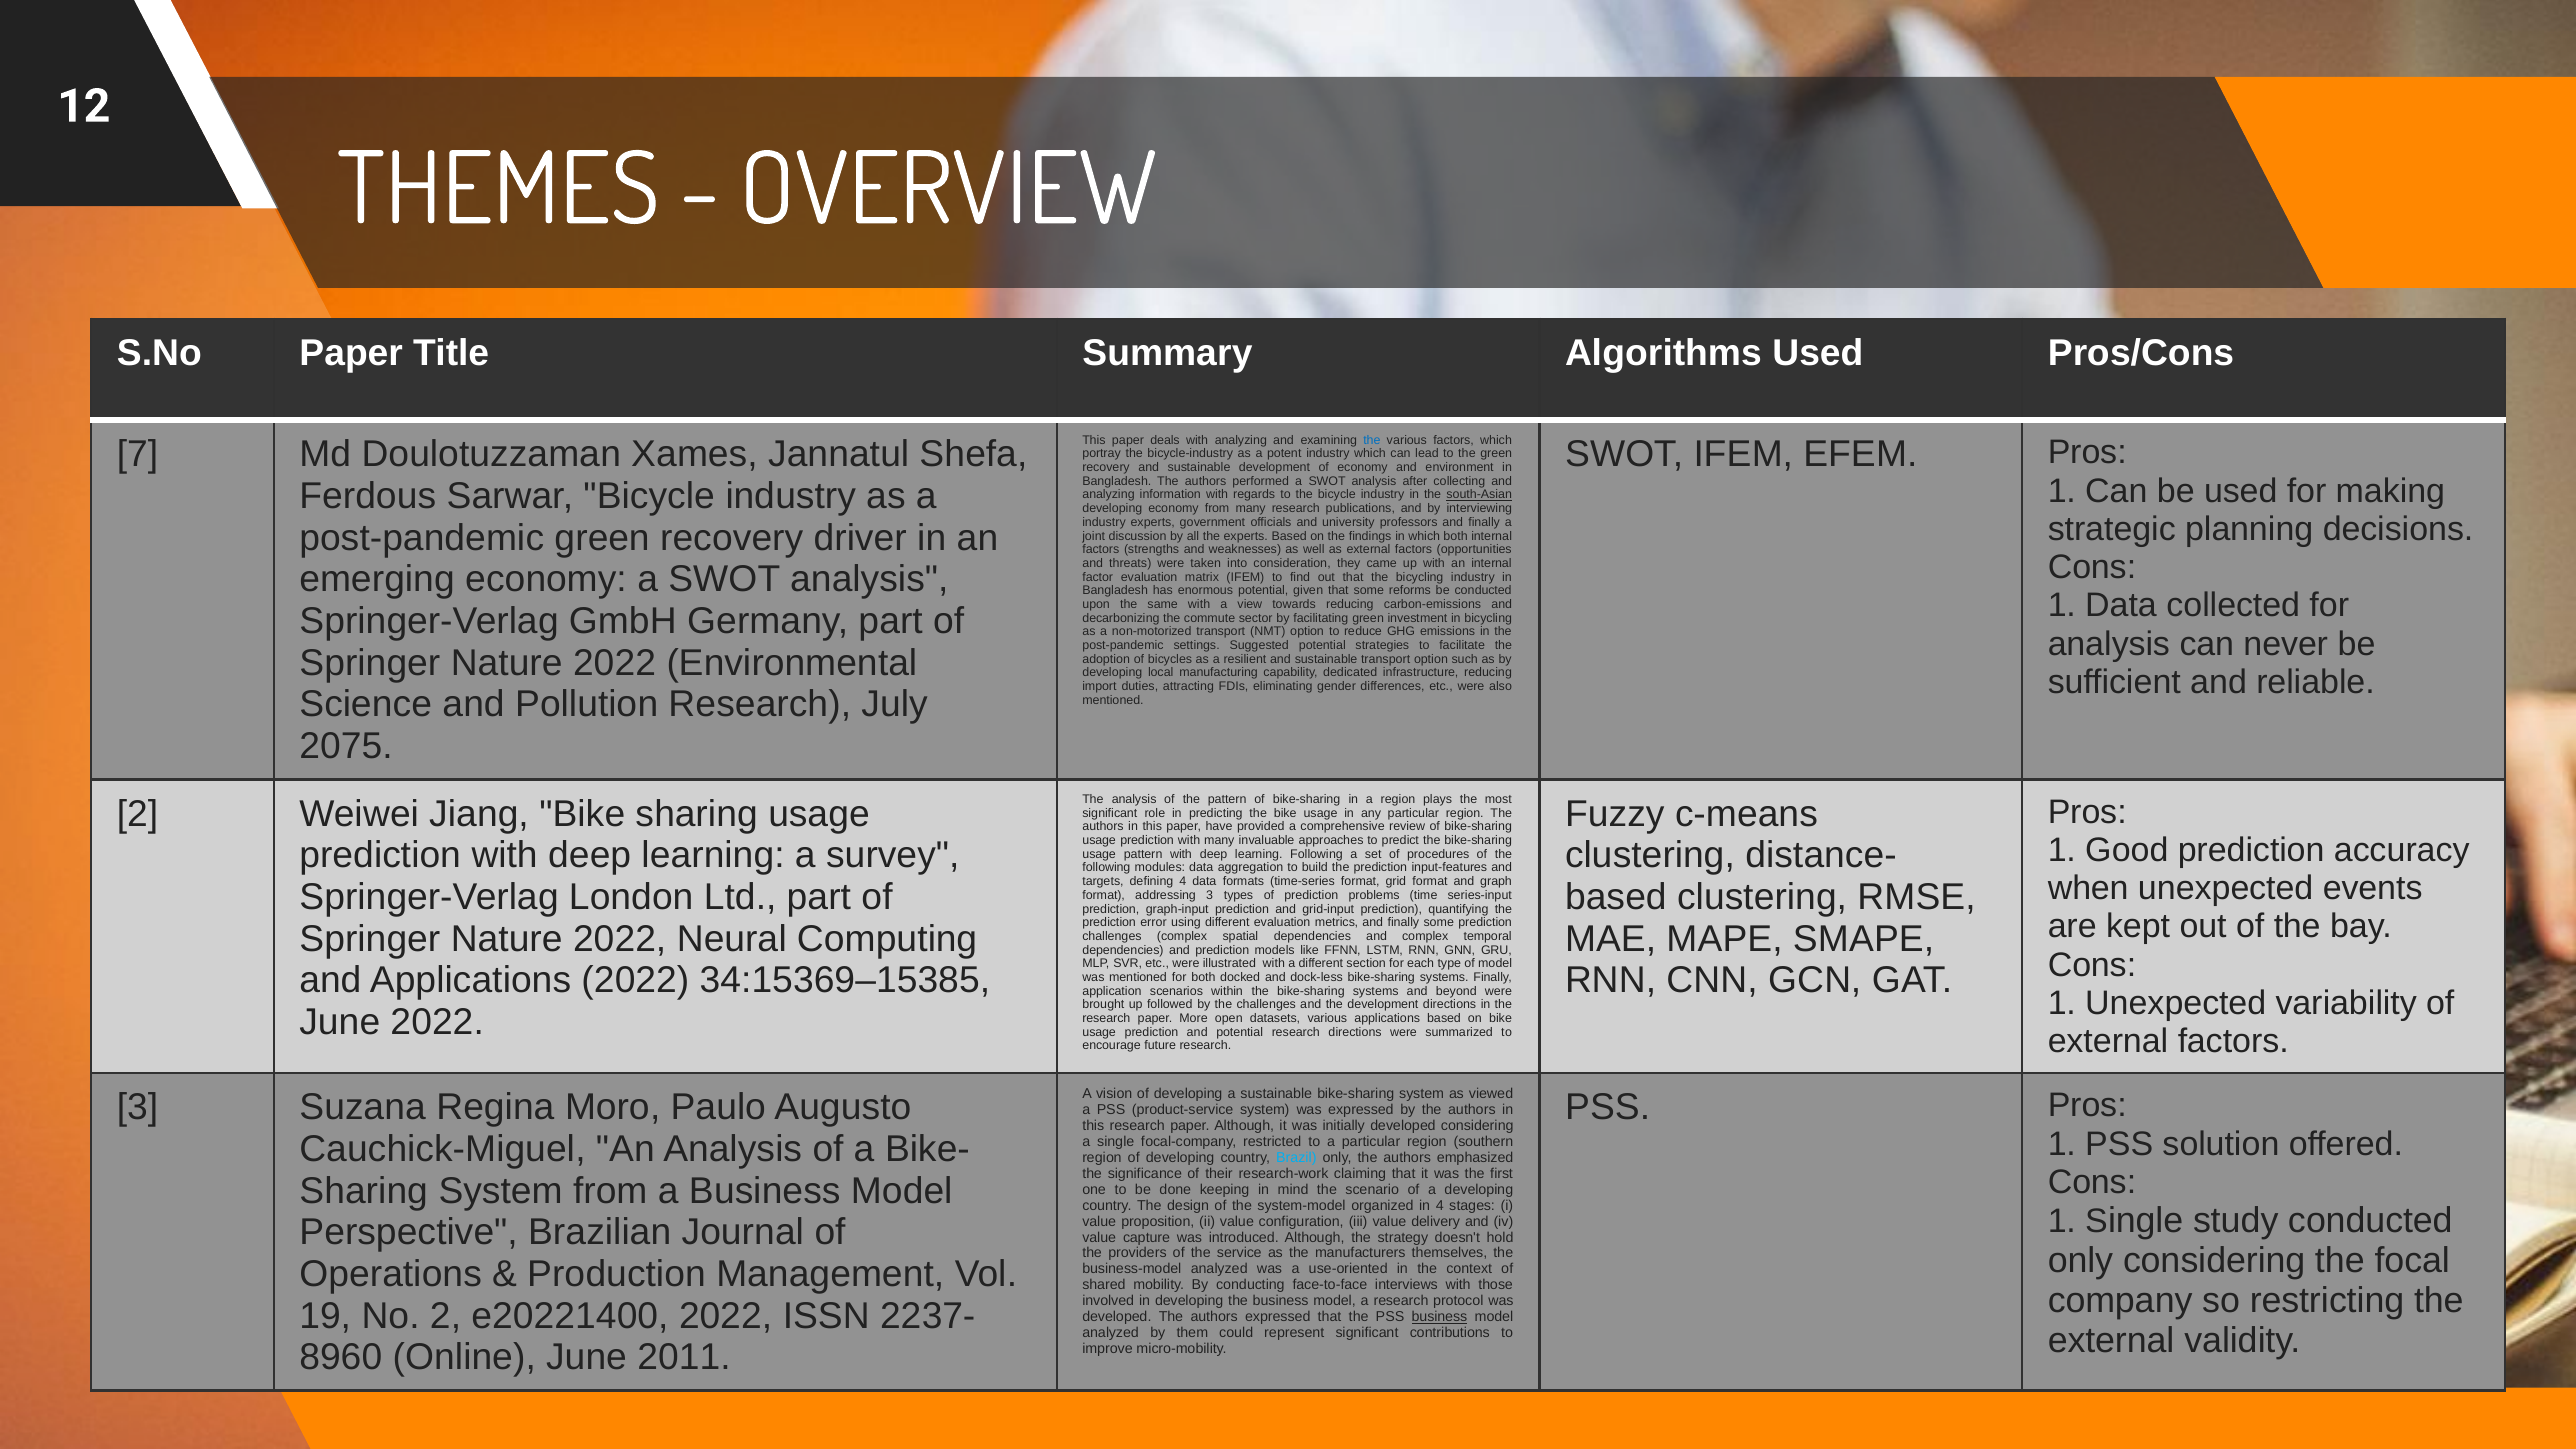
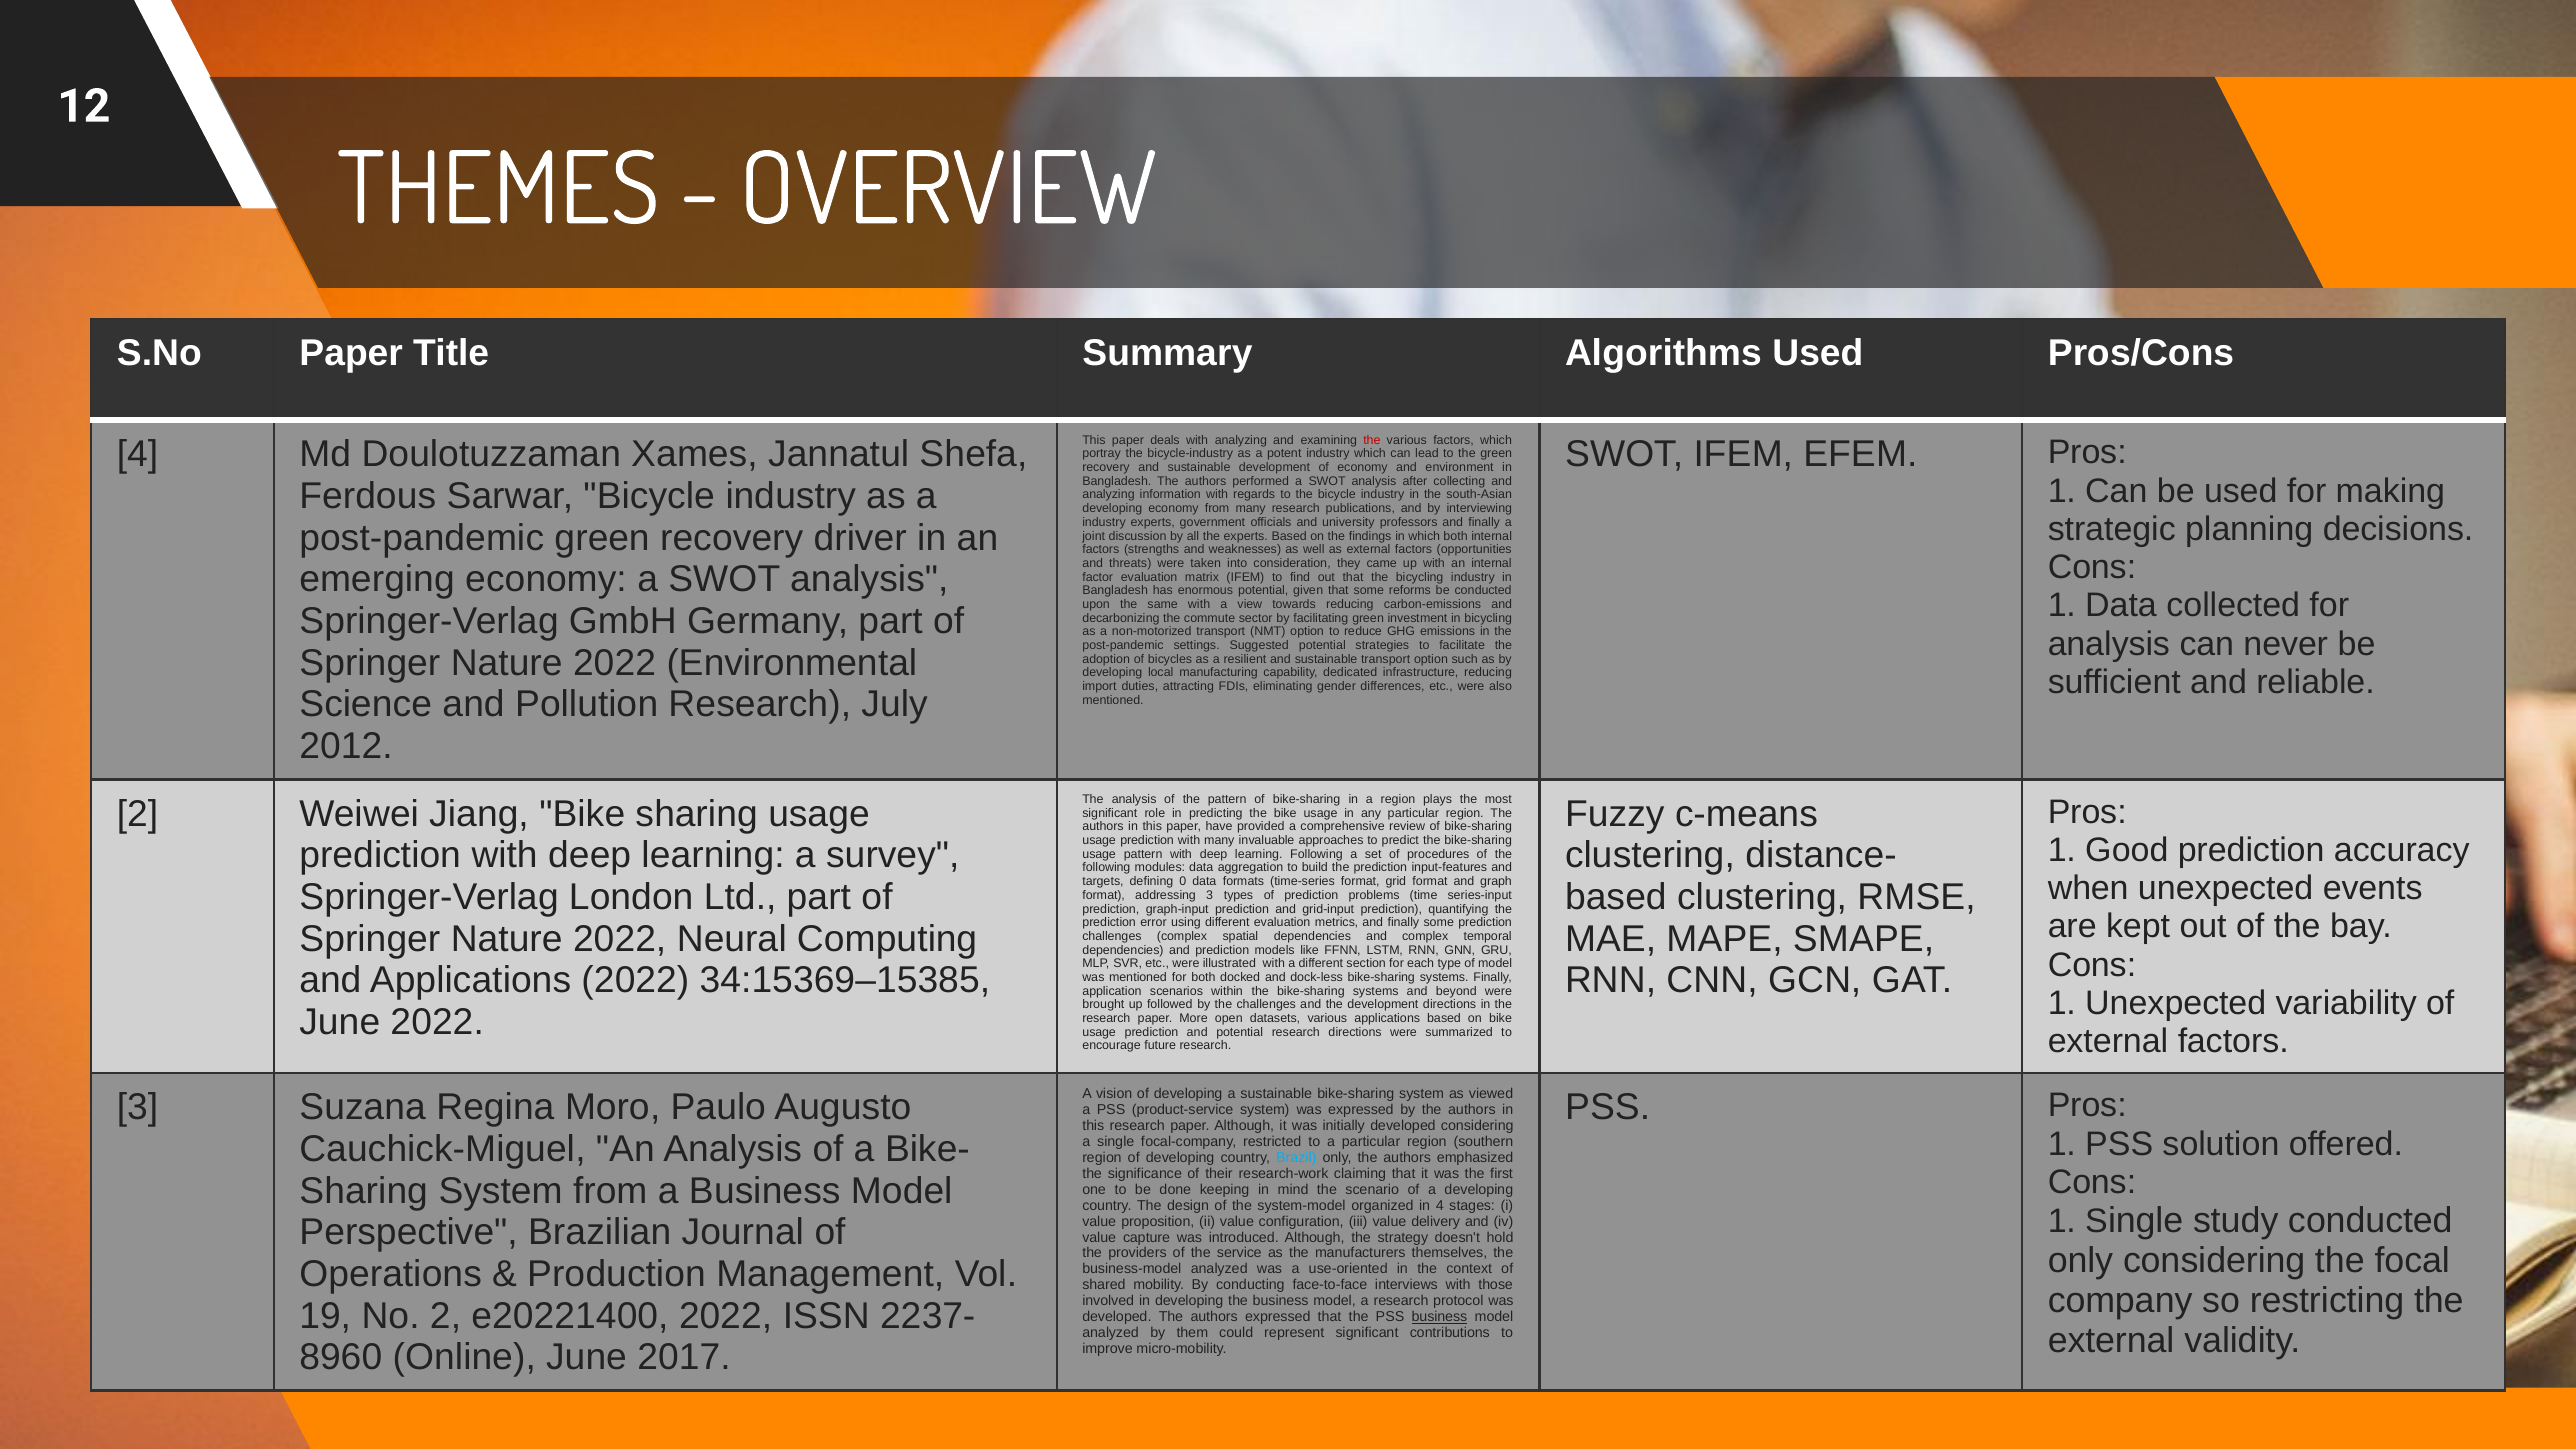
the at (1372, 440) colour: blue -> red
7 at (138, 455): 7 -> 4
south-Asian underline: present -> none
2075: 2075 -> 2012
defining 4: 4 -> 0
2011: 2011 -> 2017
